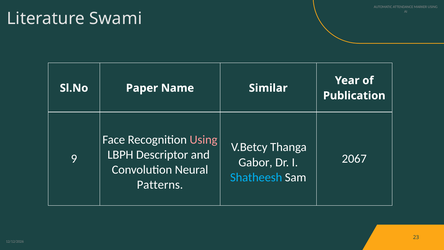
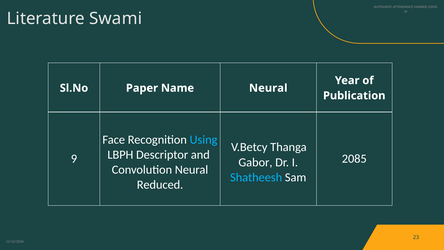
Name Similar: Similar -> Neural
Using at (204, 140) colour: pink -> light blue
2067: 2067 -> 2085
Patterns: Patterns -> Reduced
